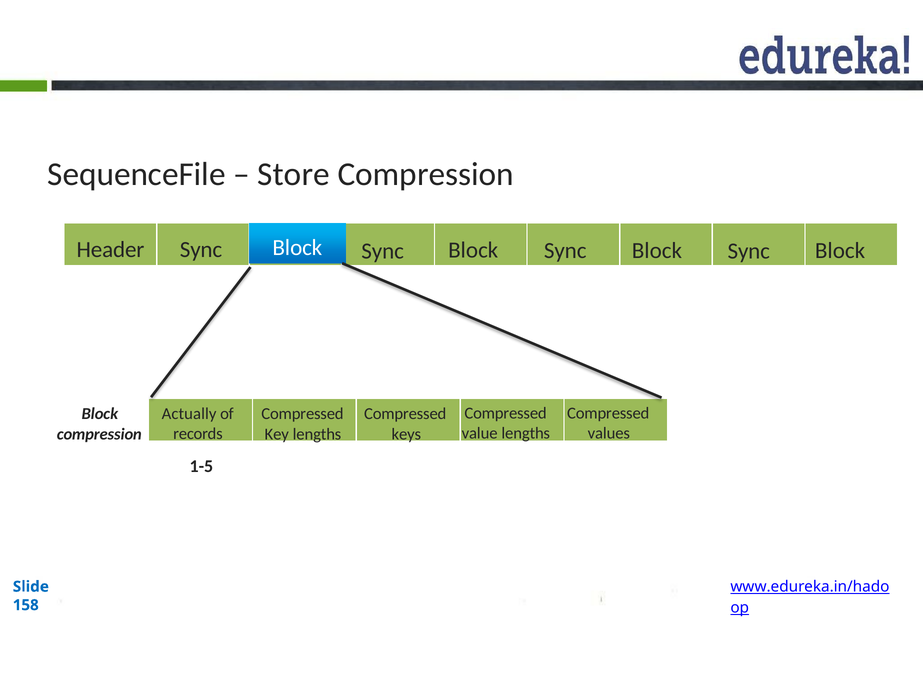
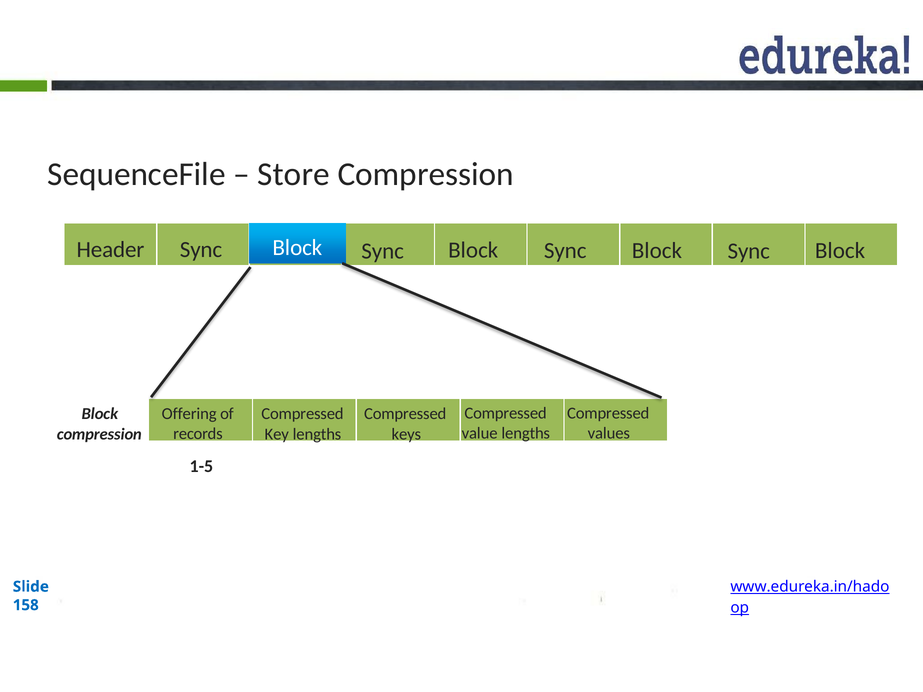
Actually: Actually -> Offering
